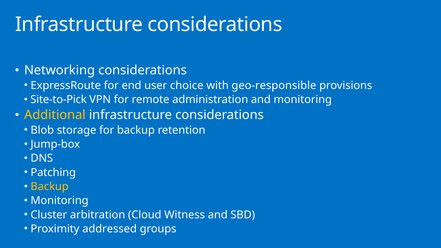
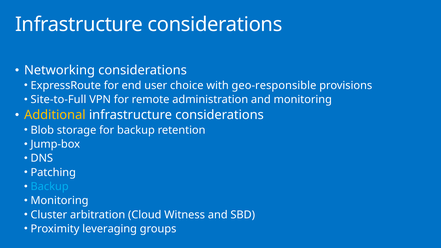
Site-to-Pick: Site-to-Pick -> Site-to-Full
Backup at (50, 187) colour: yellow -> light blue
addressed: addressed -> leveraging
